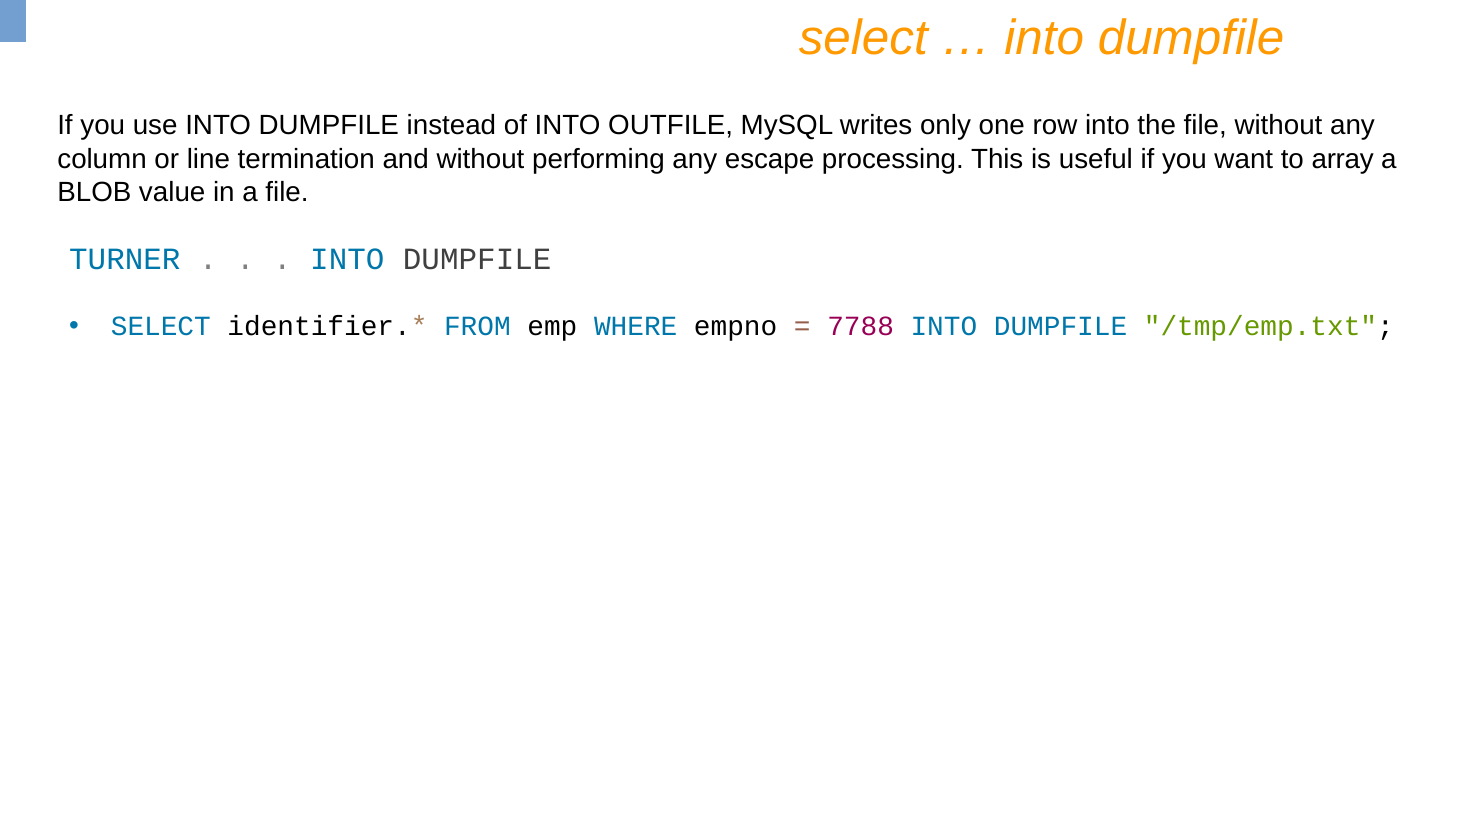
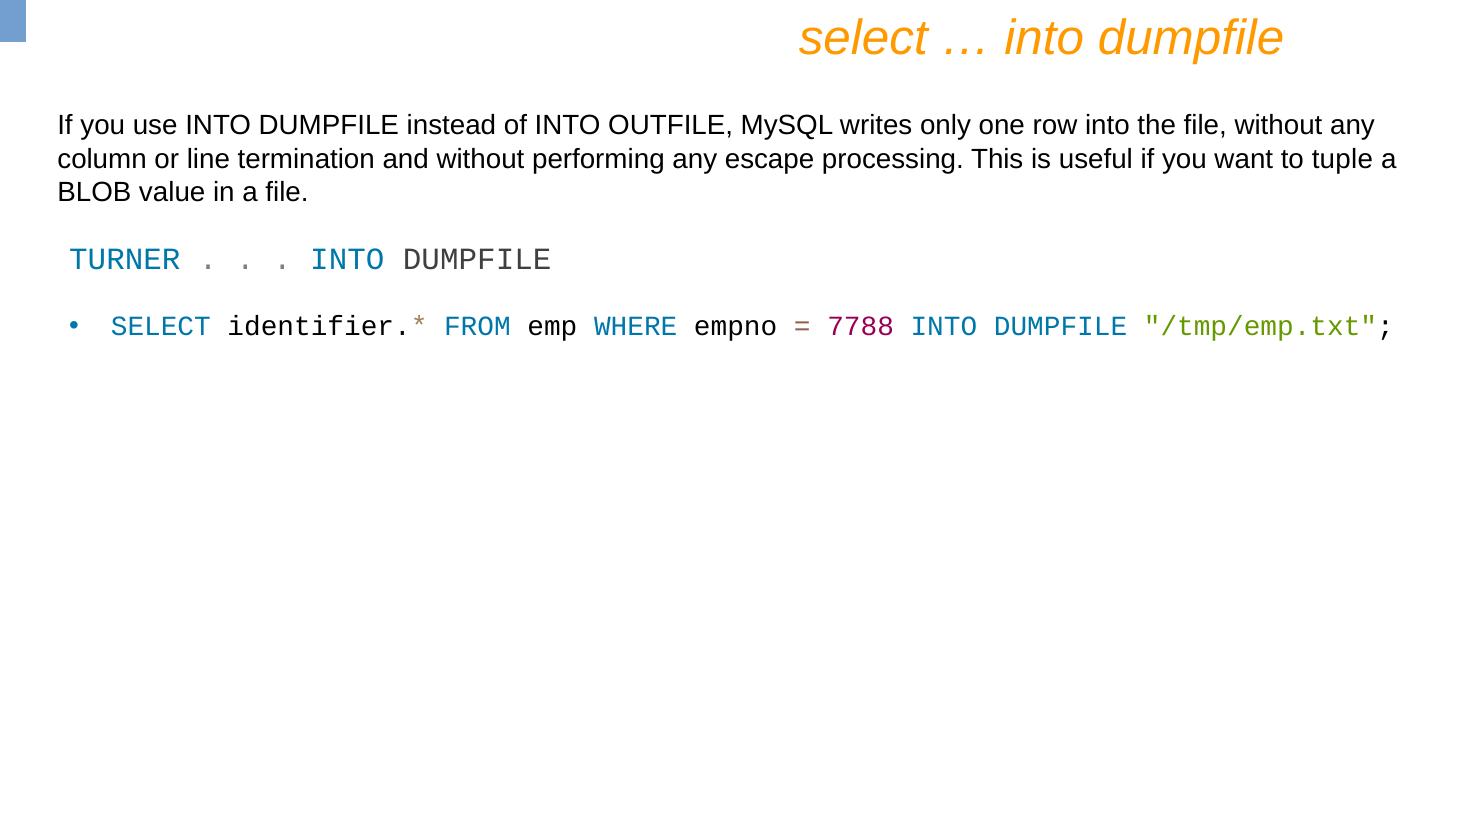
array: array -> tuple
